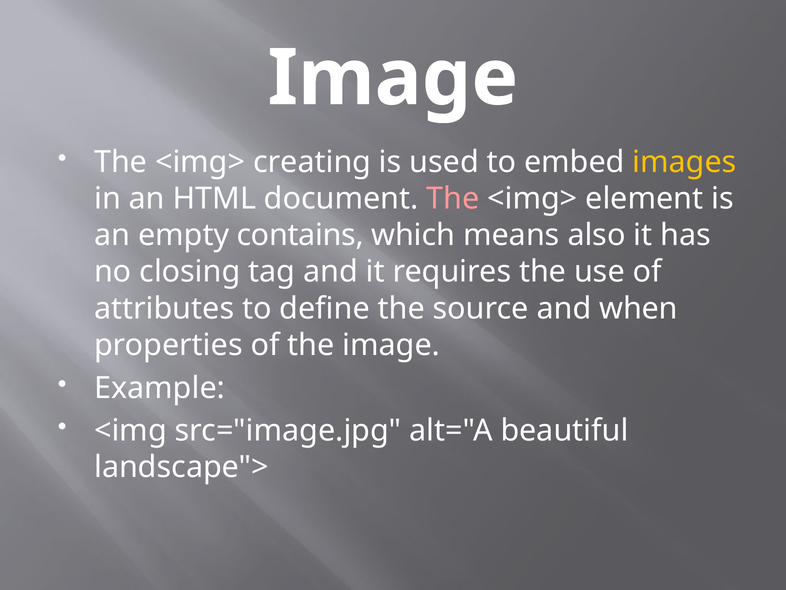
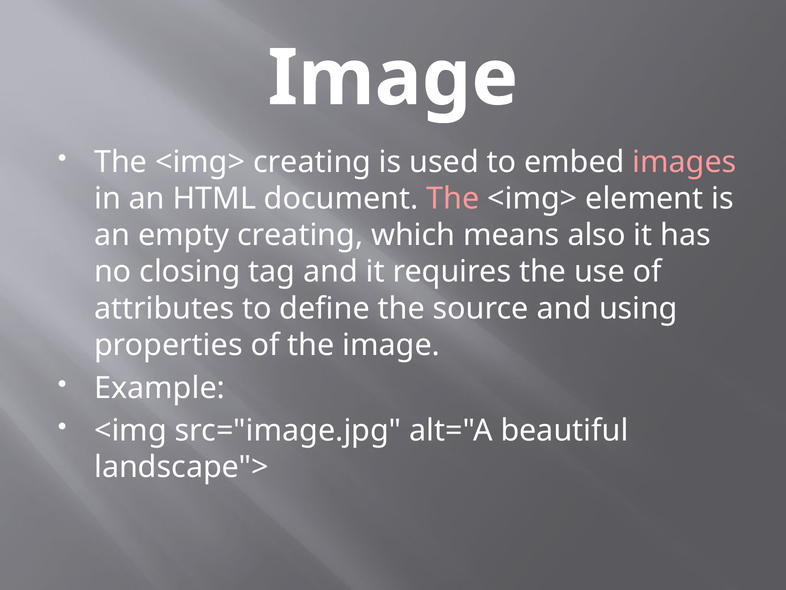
images colour: yellow -> pink
empty contains: contains -> creating
when: when -> using
